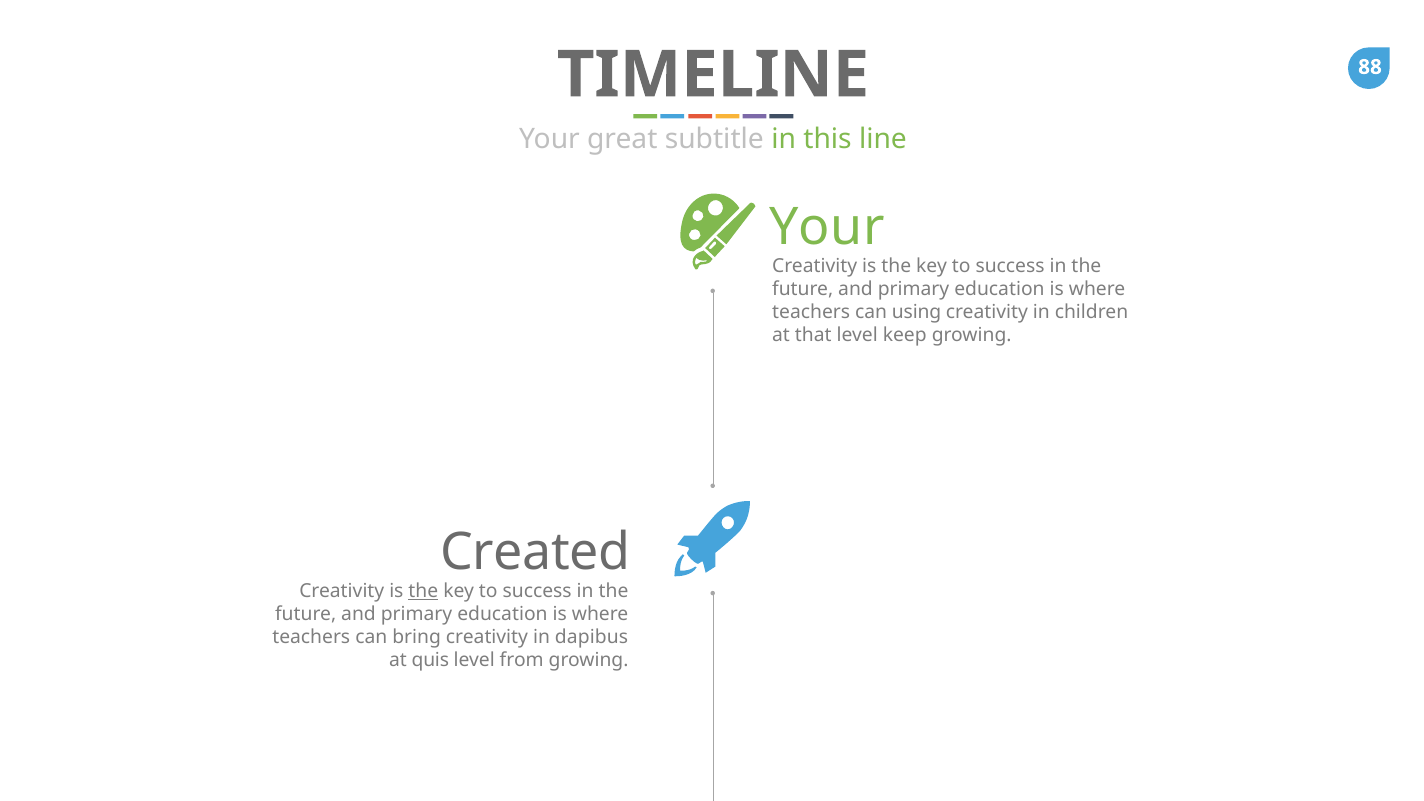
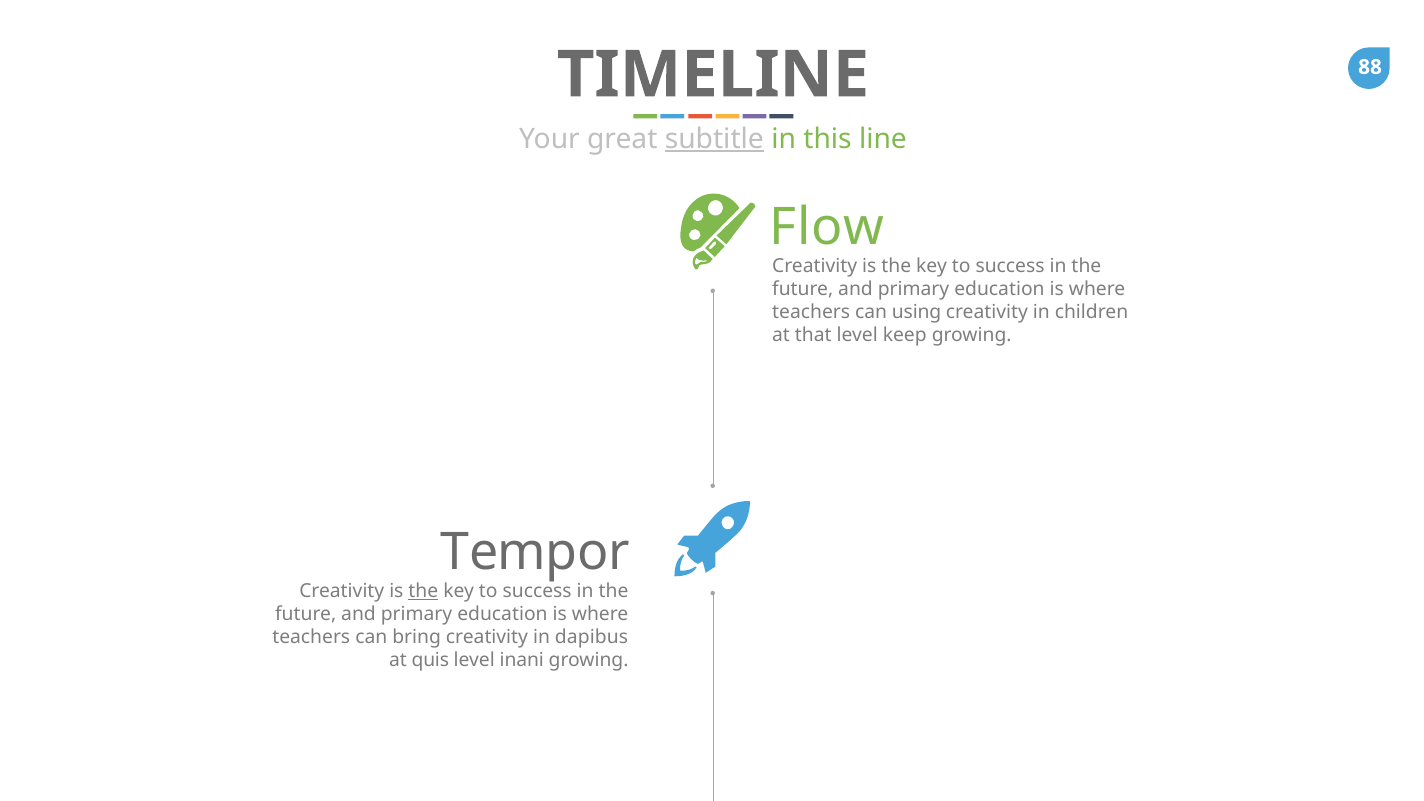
subtitle underline: none -> present
Your at (827, 227): Your -> Flow
Created: Created -> Tempor
from: from -> inani
